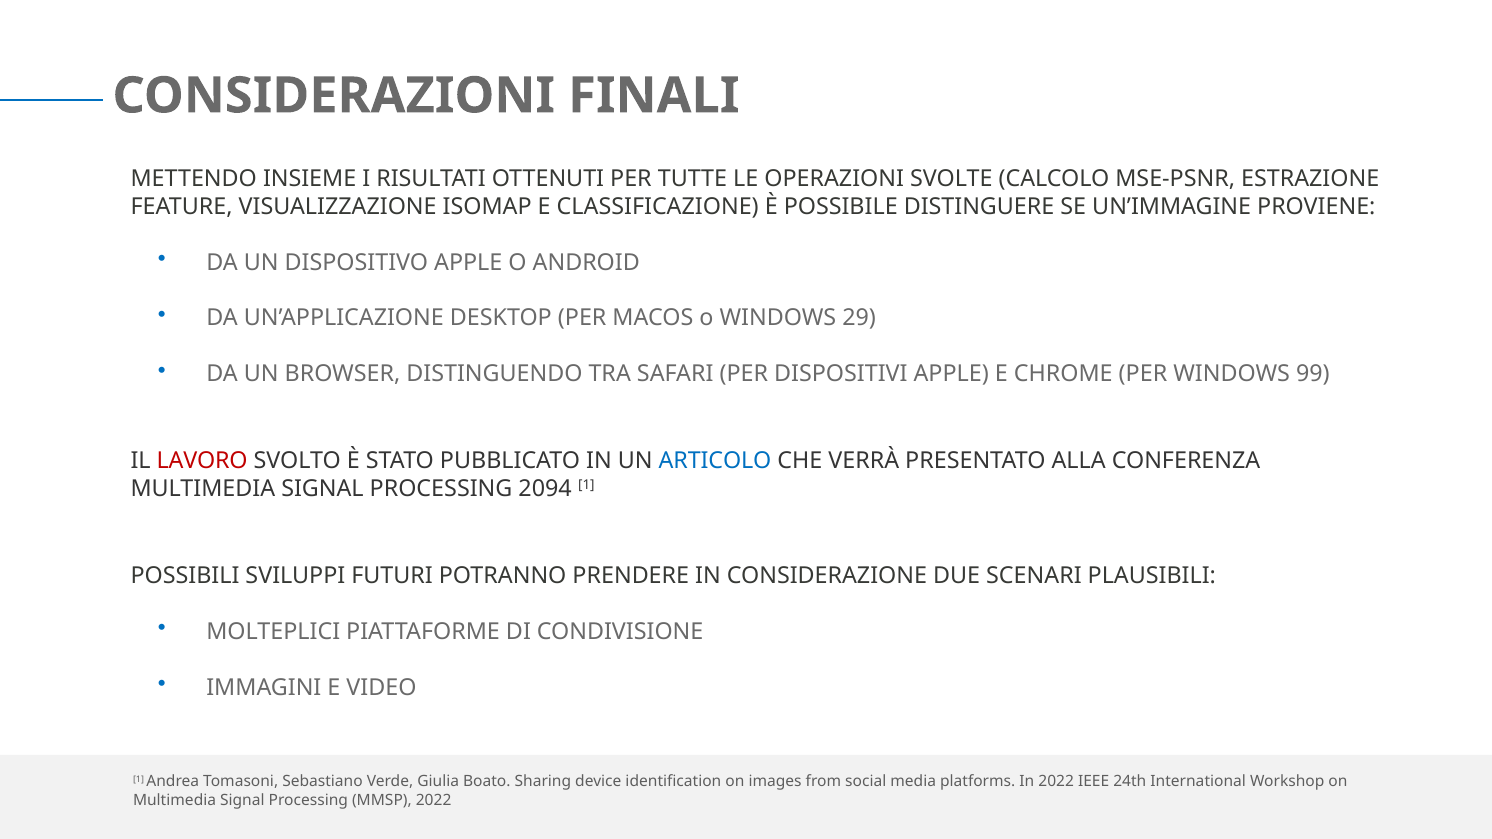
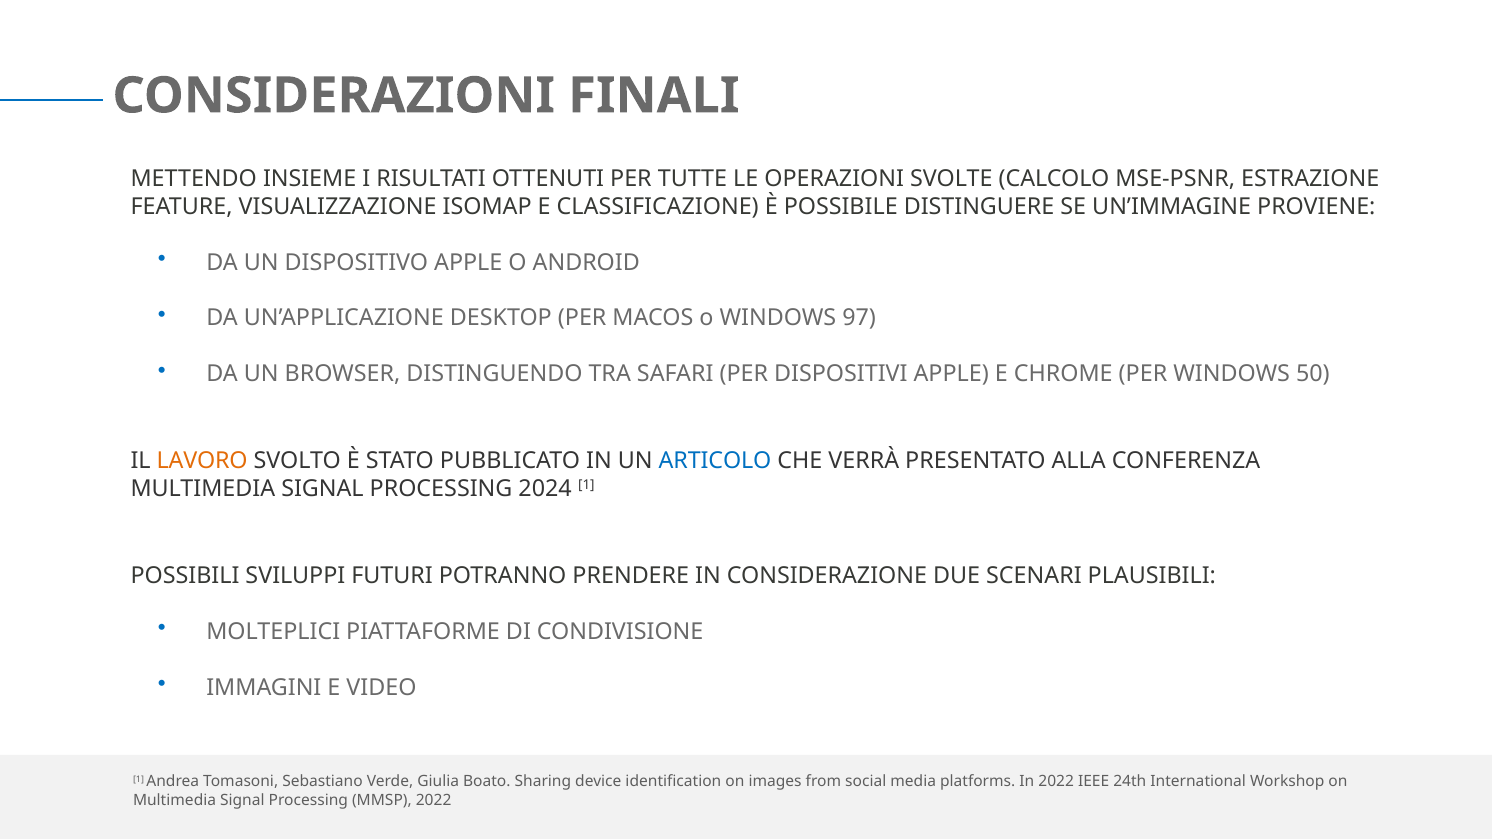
29: 29 -> 97
99: 99 -> 50
LAVORO colour: red -> orange
2094: 2094 -> 2024
